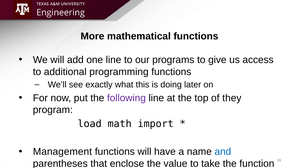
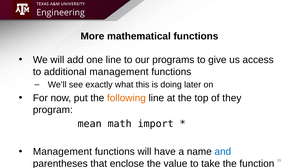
additional programming: programming -> management
following colour: purple -> orange
load: load -> mean
